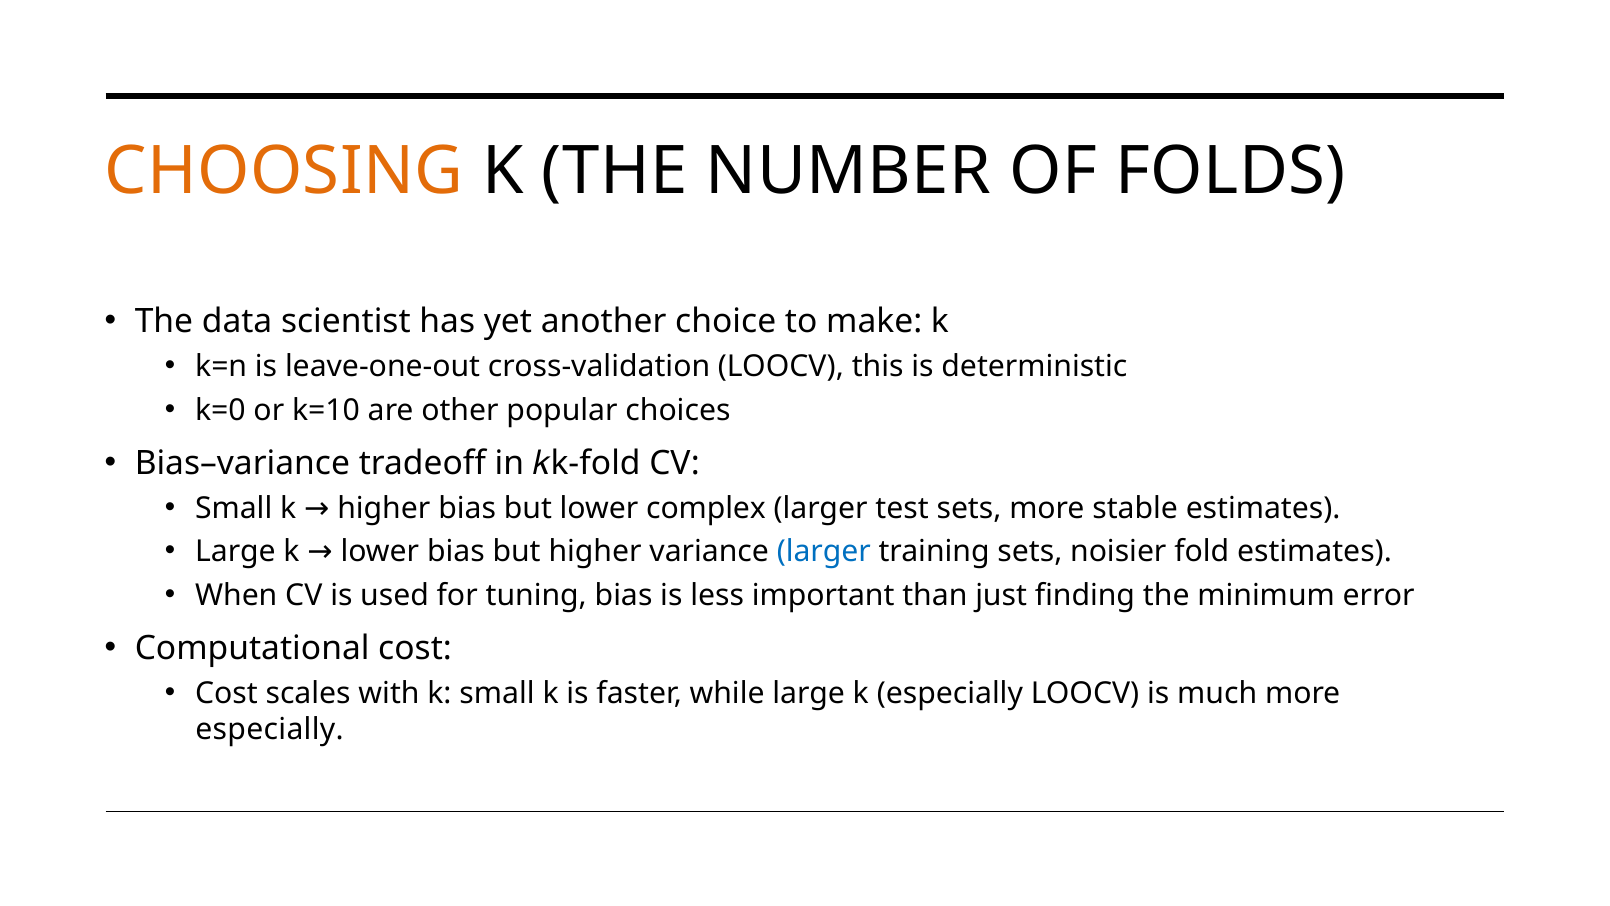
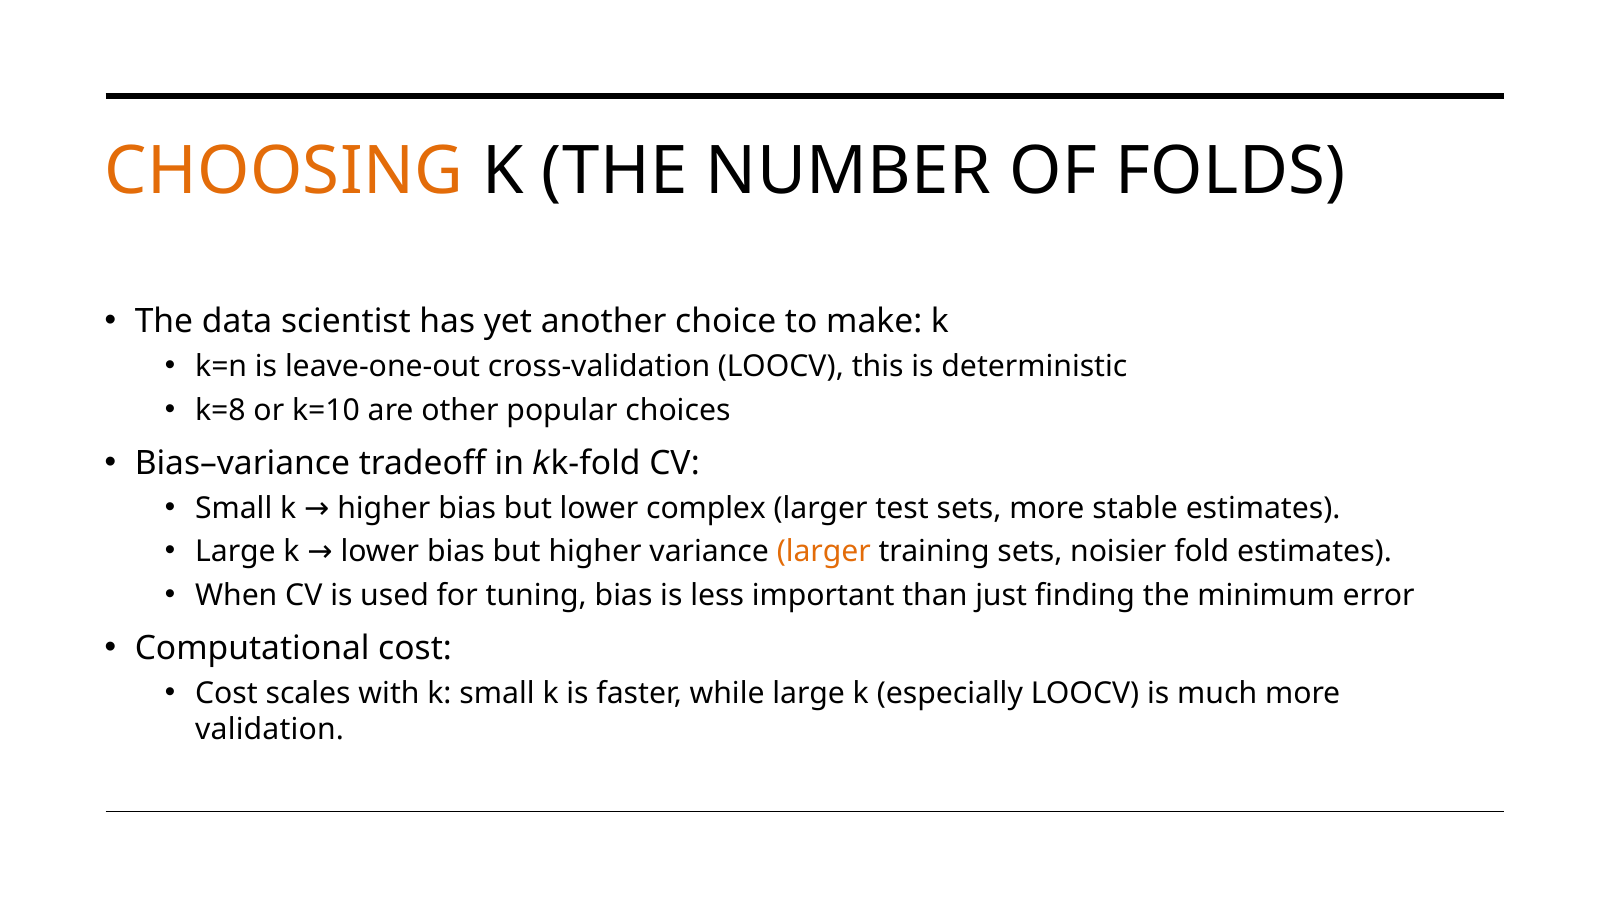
k=0: k=0 -> k=8
larger at (824, 552) colour: blue -> orange
especially at (270, 729): especially -> validation
